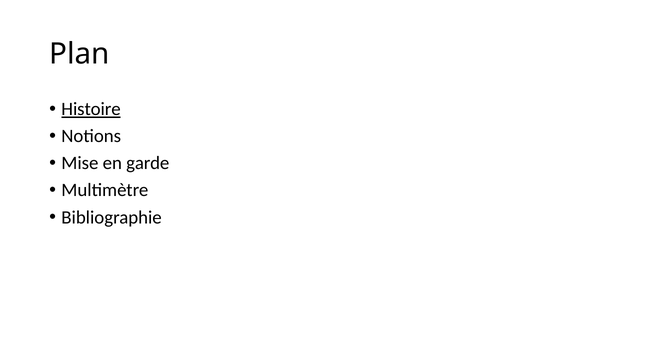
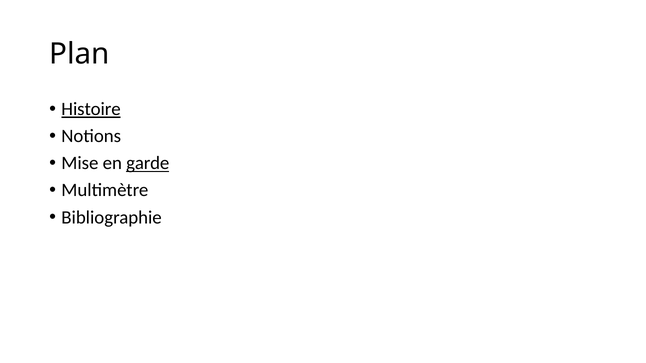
garde underline: none -> present
